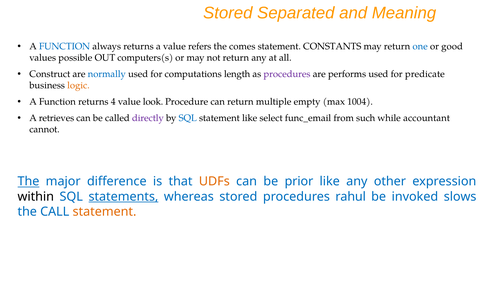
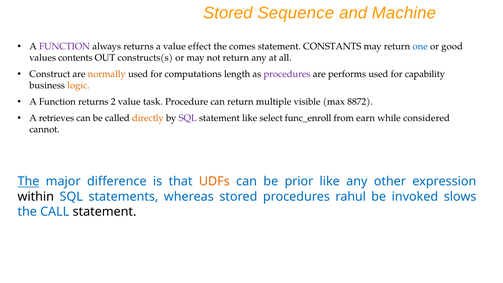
Separated: Separated -> Sequence
Meaning: Meaning -> Machine
FUNCTION at (65, 46) colour: blue -> purple
refers: refers -> effect
possible: possible -> contents
computers(s: computers(s -> constructs(s
normally colour: blue -> orange
predicate: predicate -> capability
4: 4 -> 2
look: look -> task
empty: empty -> visible
1004: 1004 -> 8872
directly colour: purple -> orange
SQL at (188, 118) colour: blue -> purple
func_email: func_email -> func_enroll
such: such -> earn
accountant: accountant -> considered
statements underline: present -> none
statement at (104, 212) colour: orange -> black
